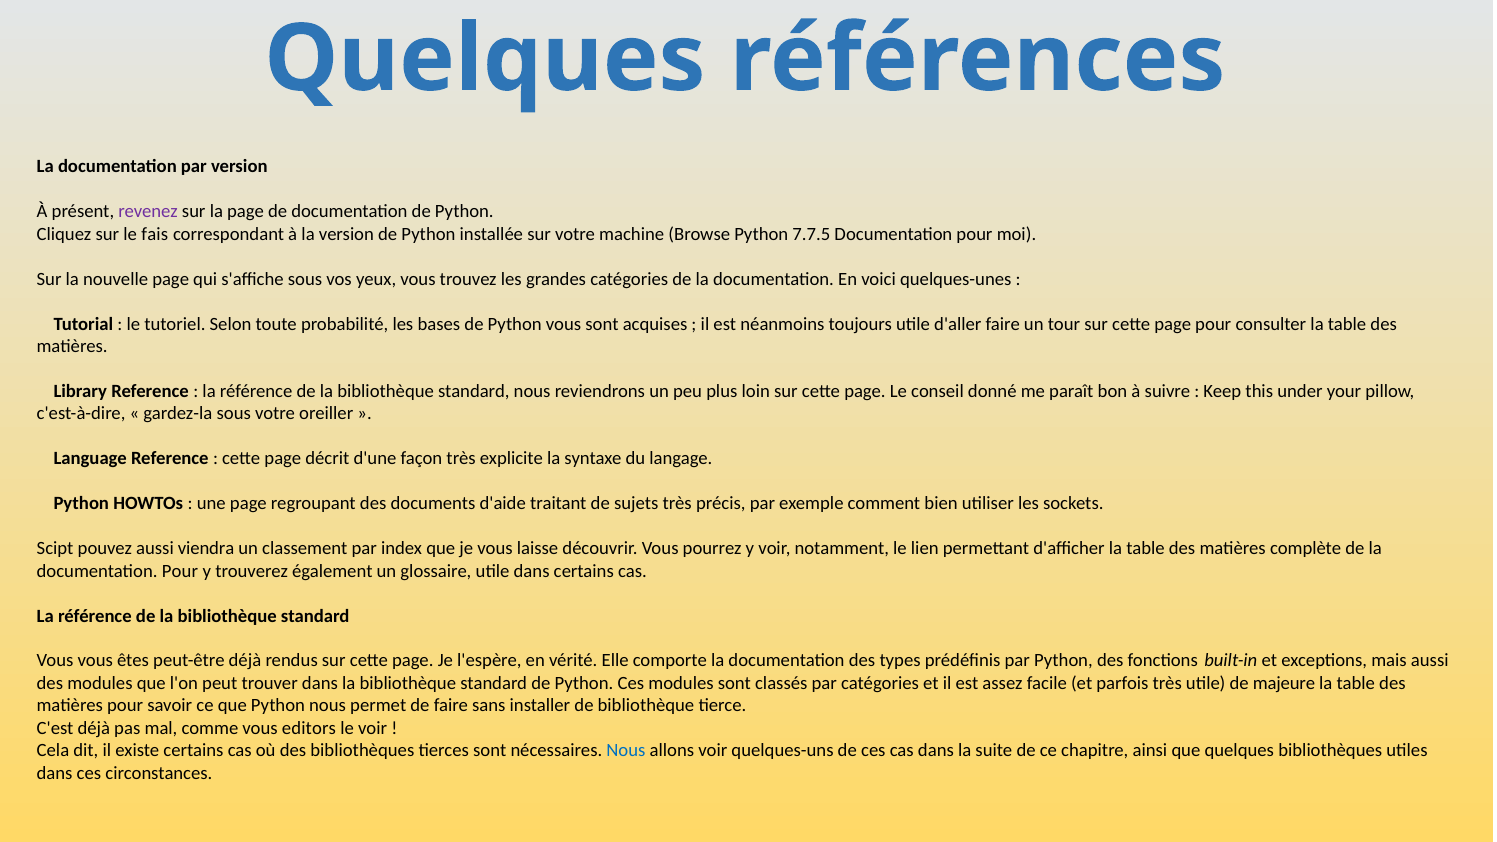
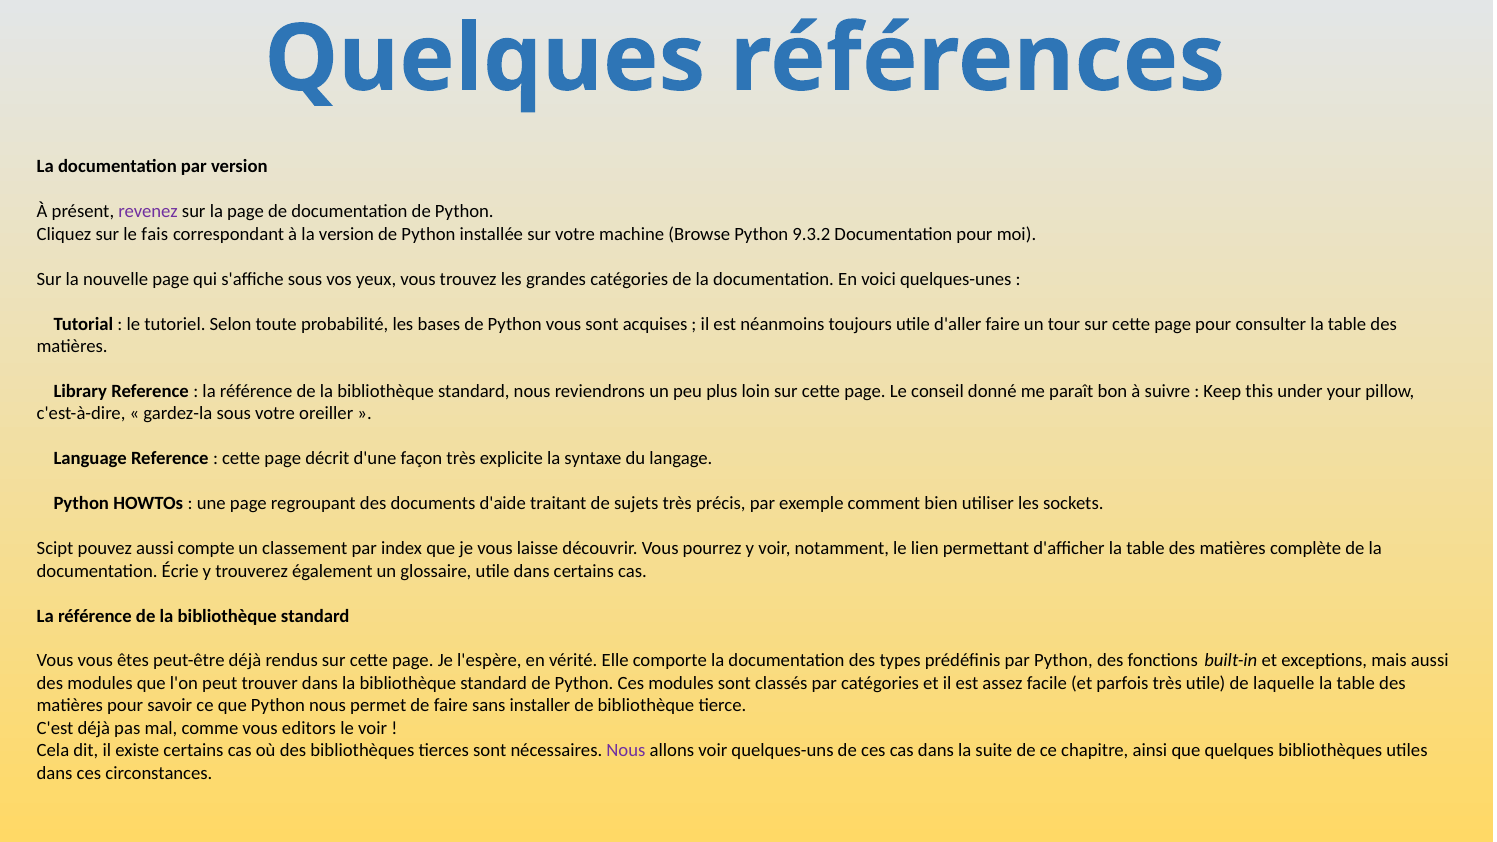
7.7.5: 7.7.5 -> 9.3.2
viendra: viendra -> compte
Pour at (180, 571): Pour -> Écrie
majeure: majeure -> laquelle
Nous at (626, 751) colour: blue -> purple
